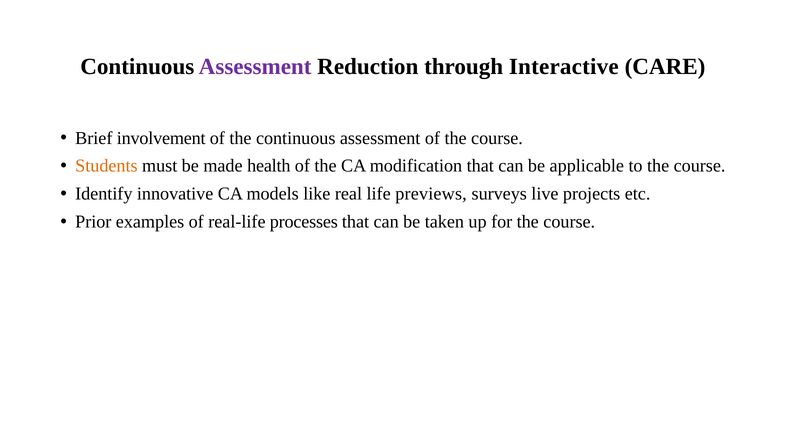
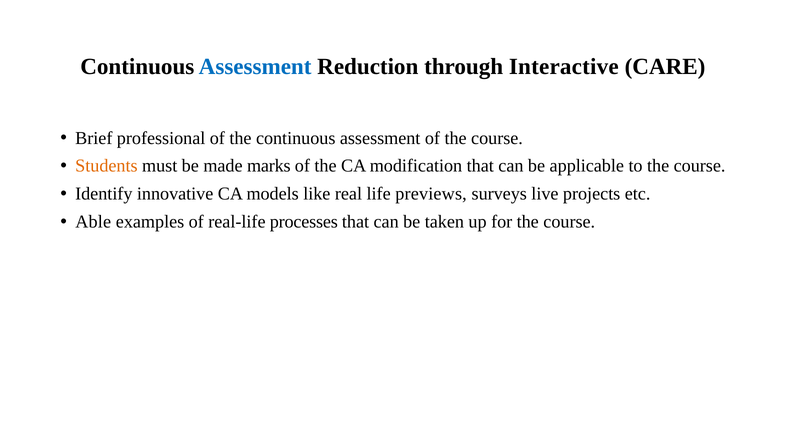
Assessment at (255, 67) colour: purple -> blue
involvement: involvement -> professional
health: health -> marks
Prior: Prior -> Able
